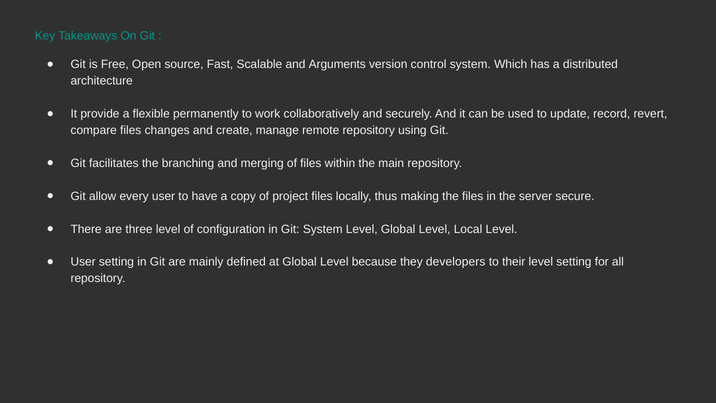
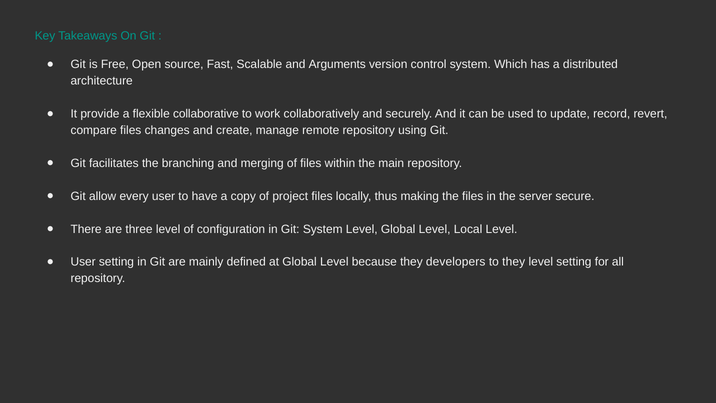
permanently: permanently -> collaborative
to their: their -> they
